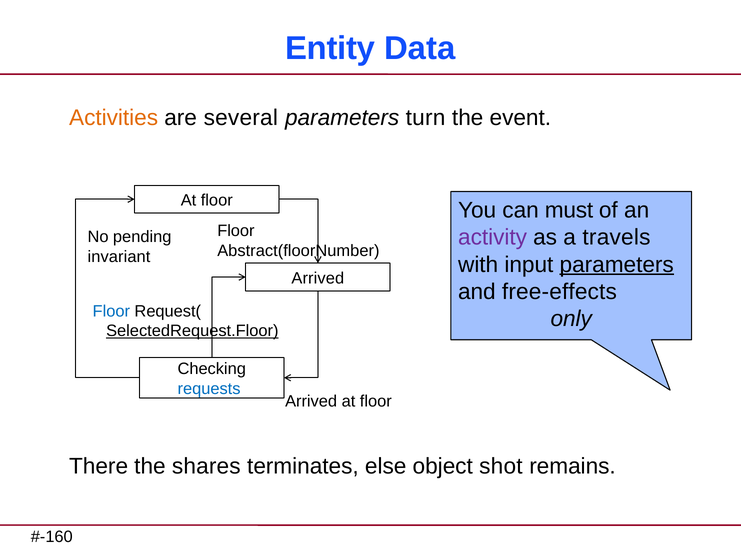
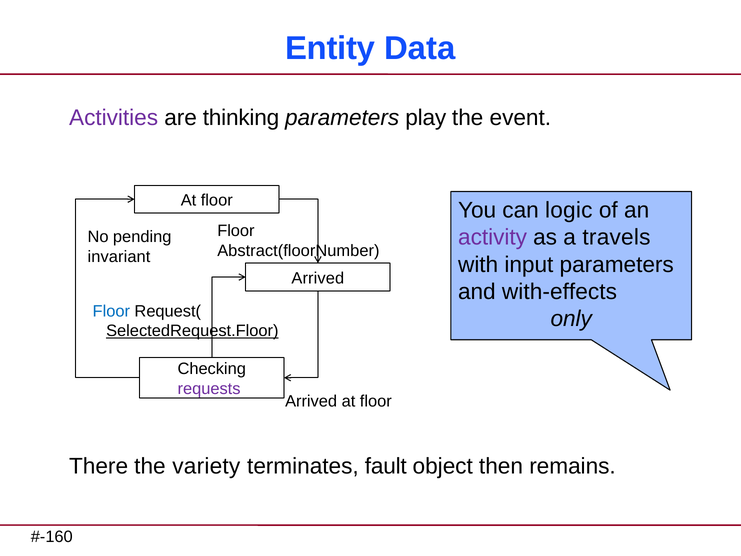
Activities colour: orange -> purple
several: several -> thinking
turn: turn -> play
must: must -> logic
parameters at (617, 265) underline: present -> none
free-effects: free-effects -> with-effects
requests colour: blue -> purple
shares: shares -> variety
else: else -> fault
shot: shot -> then
